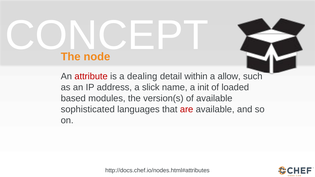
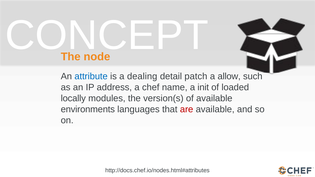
attribute colour: red -> blue
within: within -> patch
slick: slick -> chef
based: based -> locally
sophisticated: sophisticated -> environments
